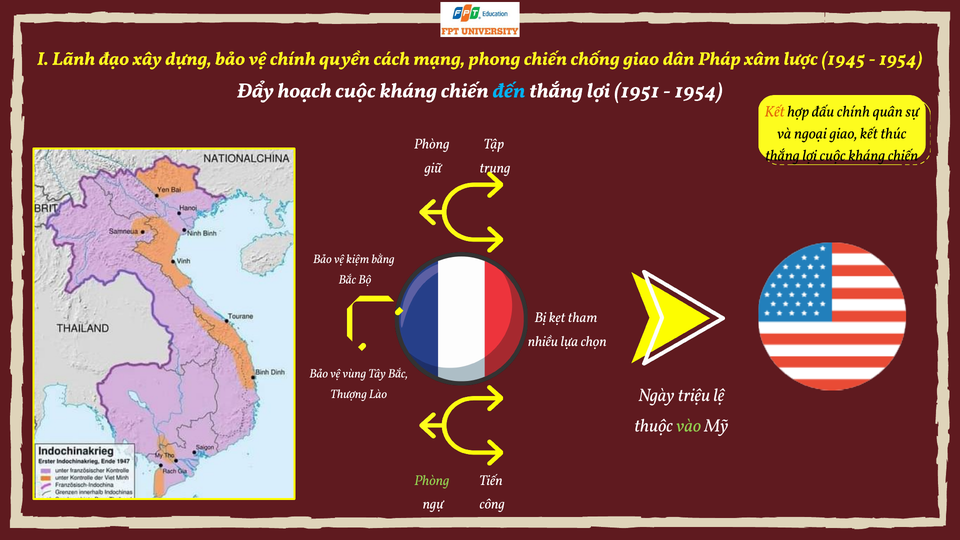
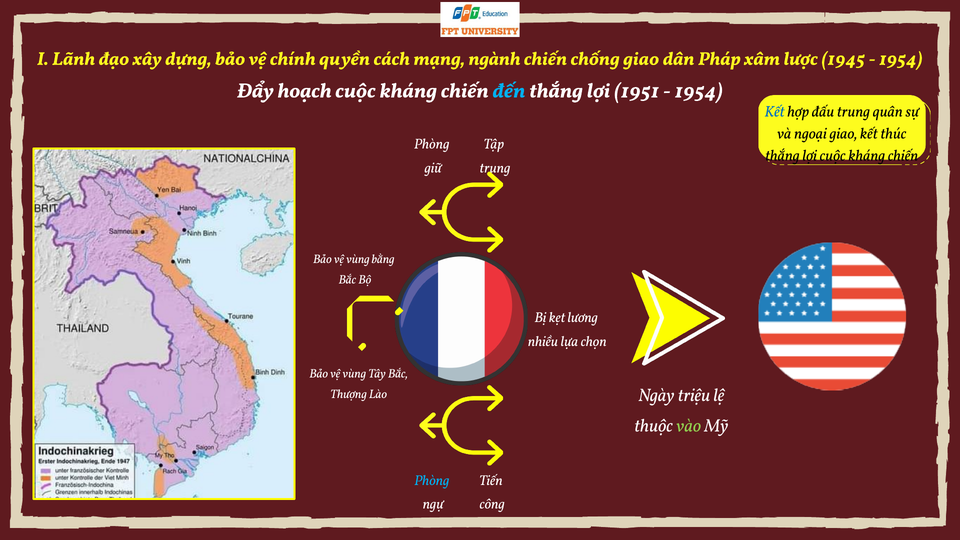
phong: phong -> ngành
Kết at (775, 112) colour: orange -> blue
đấu chính: chính -> trung
kiệm at (358, 259): kiệm -> vùng
tham: tham -> lương
Phòng at (432, 481) colour: light green -> light blue
